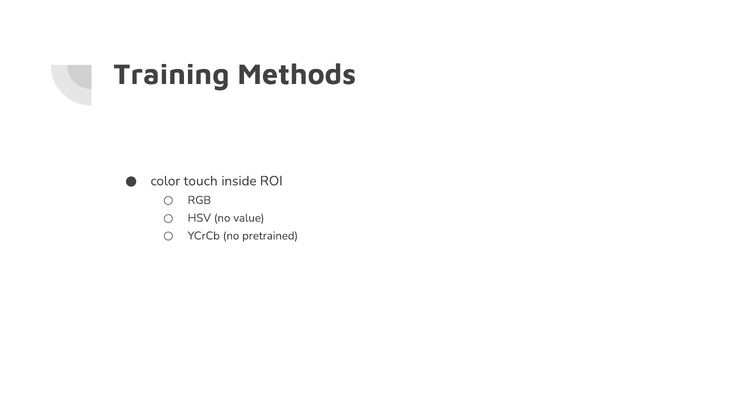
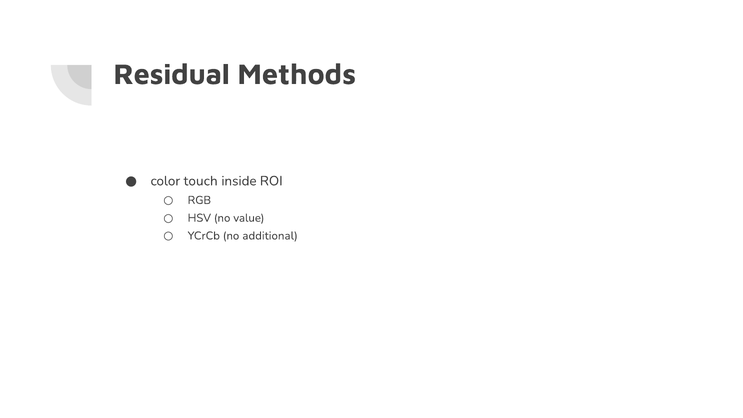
Training: Training -> Residual
pretrained: pretrained -> additional
